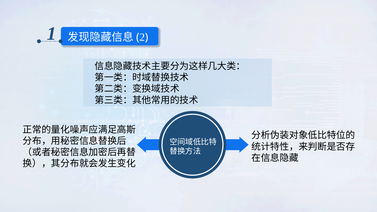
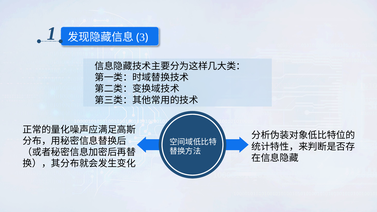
2: 2 -> 3
